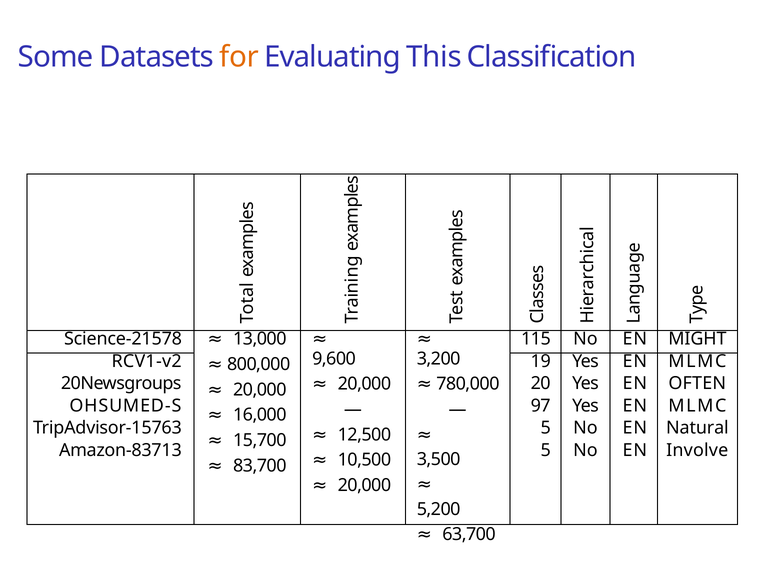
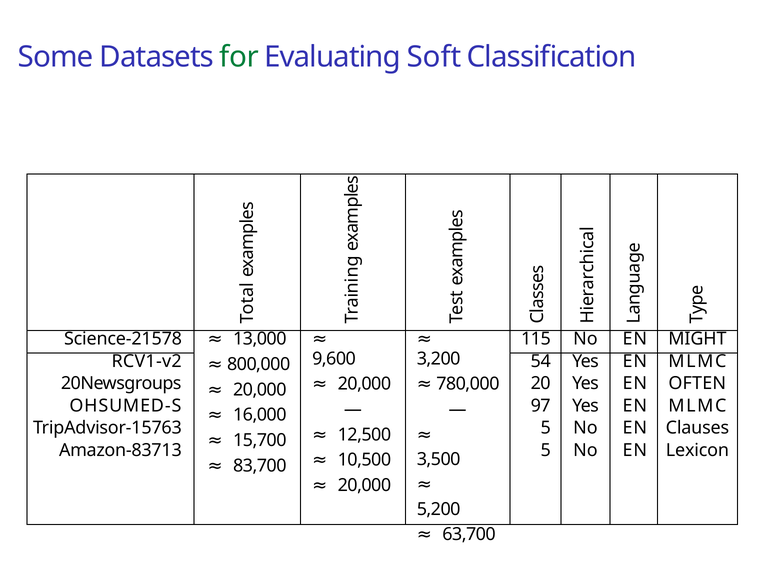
for colour: orange -> green
This: This -> Soft
19: 19 -> 54
Natural: Natural -> Clauses
Involve: Involve -> Lexicon
